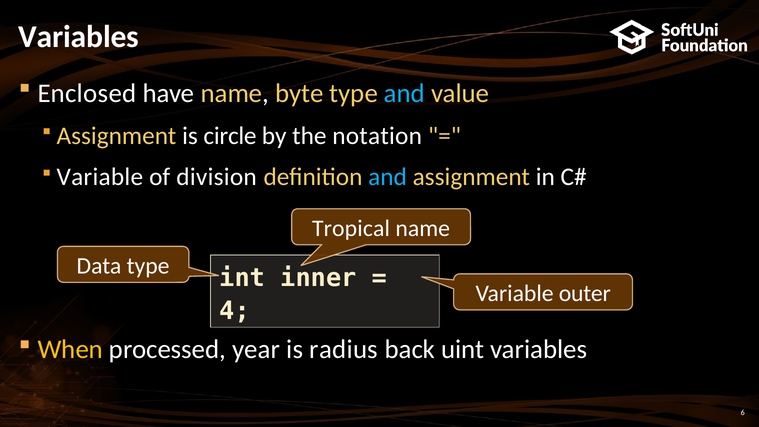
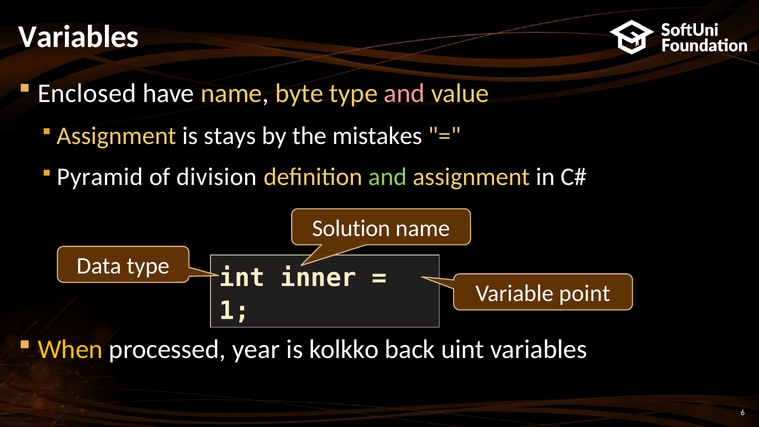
and at (404, 94) colour: light blue -> pink
circle: circle -> stays
notation: notation -> mistakes
Variable at (100, 177): Variable -> Pyramid
and at (388, 177) colour: light blue -> light green
Tropical: Tropical -> Solution
outer: outer -> point
4: 4 -> 1
radius: radius -> kolkko
